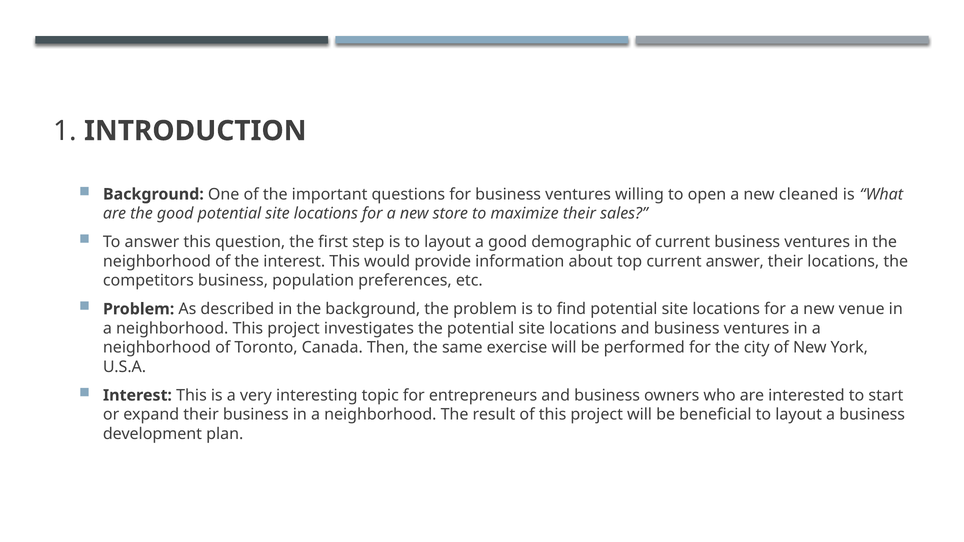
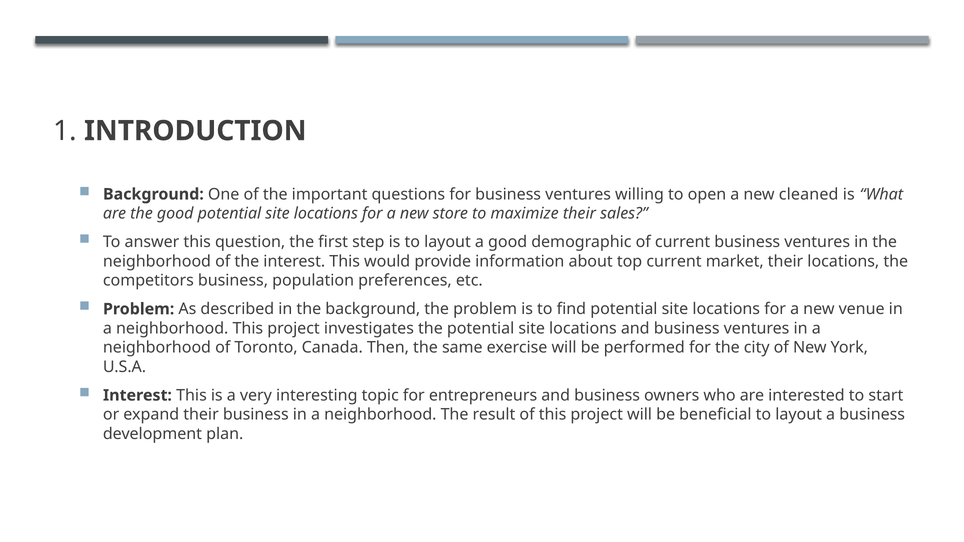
current answer: answer -> market
